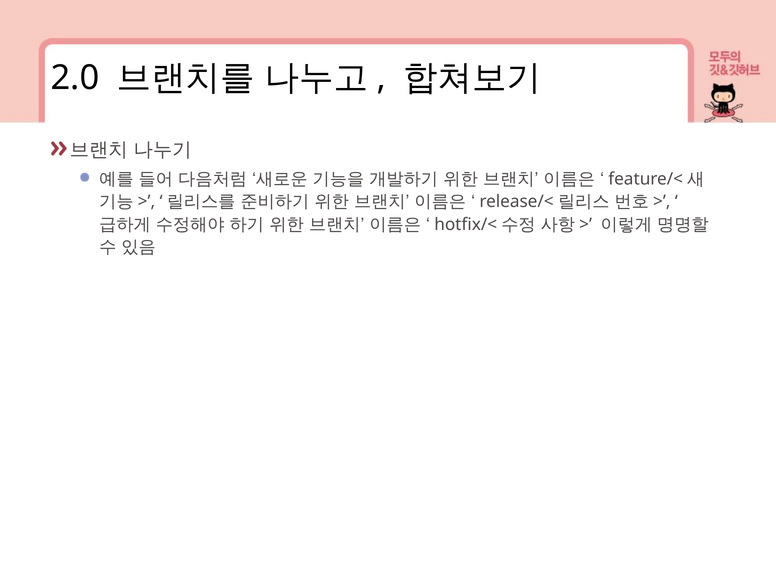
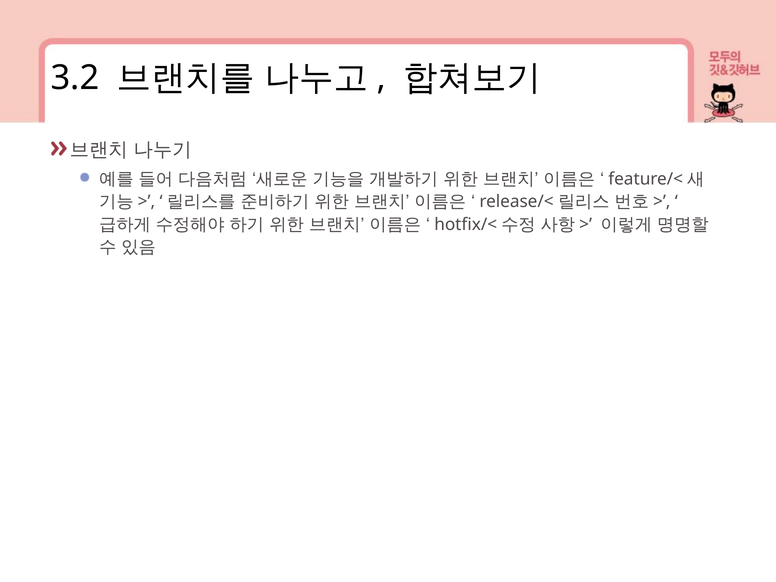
2.0: 2.0 -> 3.2
